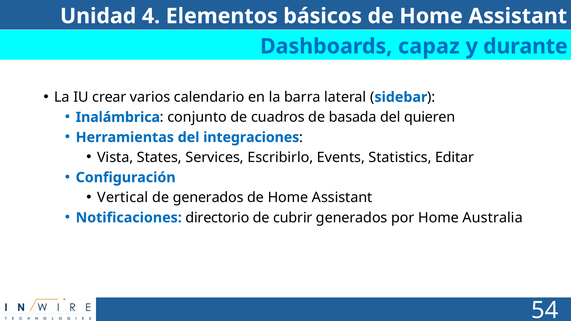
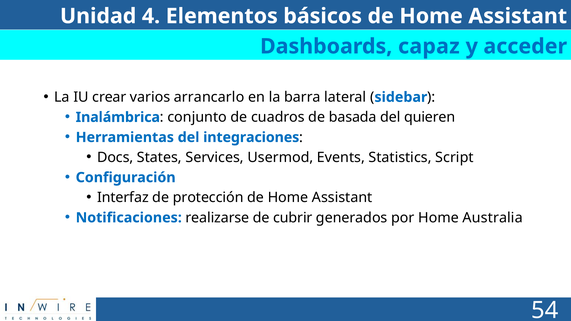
durante: durante -> acceder
calendario: calendario -> arrancarlo
Vista: Vista -> Docs
Escribirlo: Escribirlo -> Usermod
Editar: Editar -> Script
Vertical: Vertical -> Interfaz
de generados: generados -> protección
directorio: directorio -> realizarse
